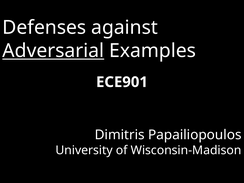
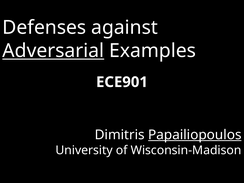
Papailiopoulos underline: none -> present
